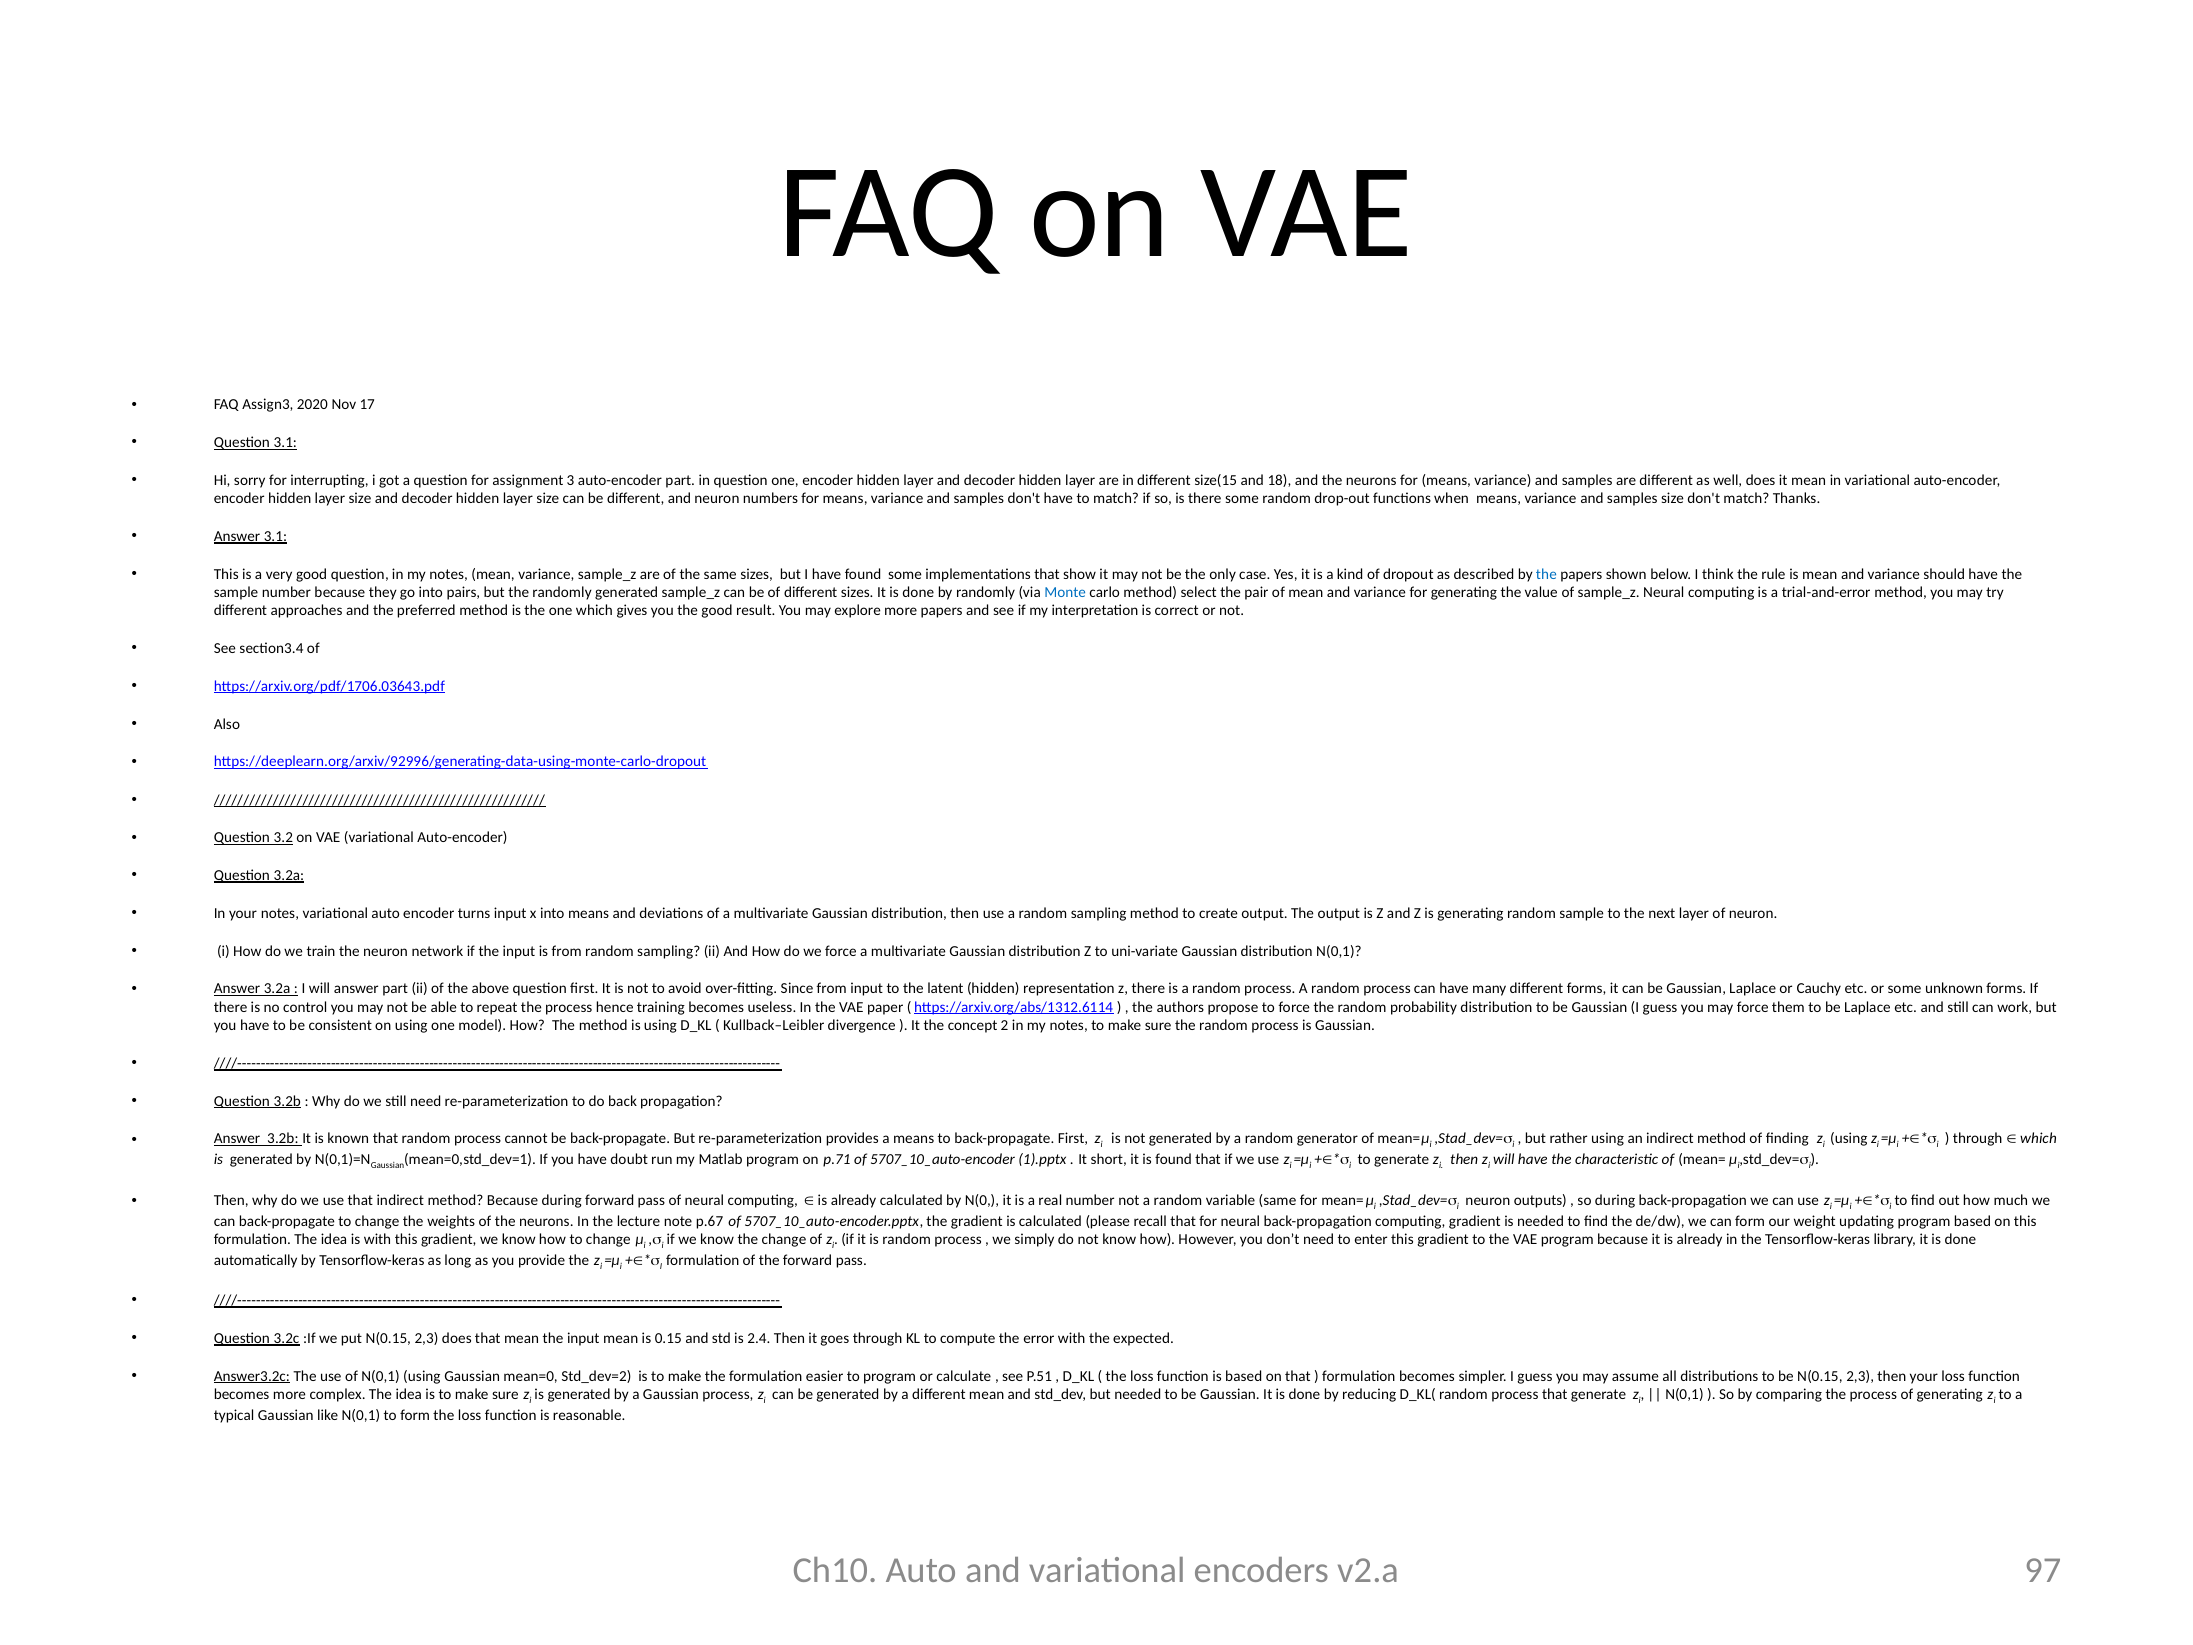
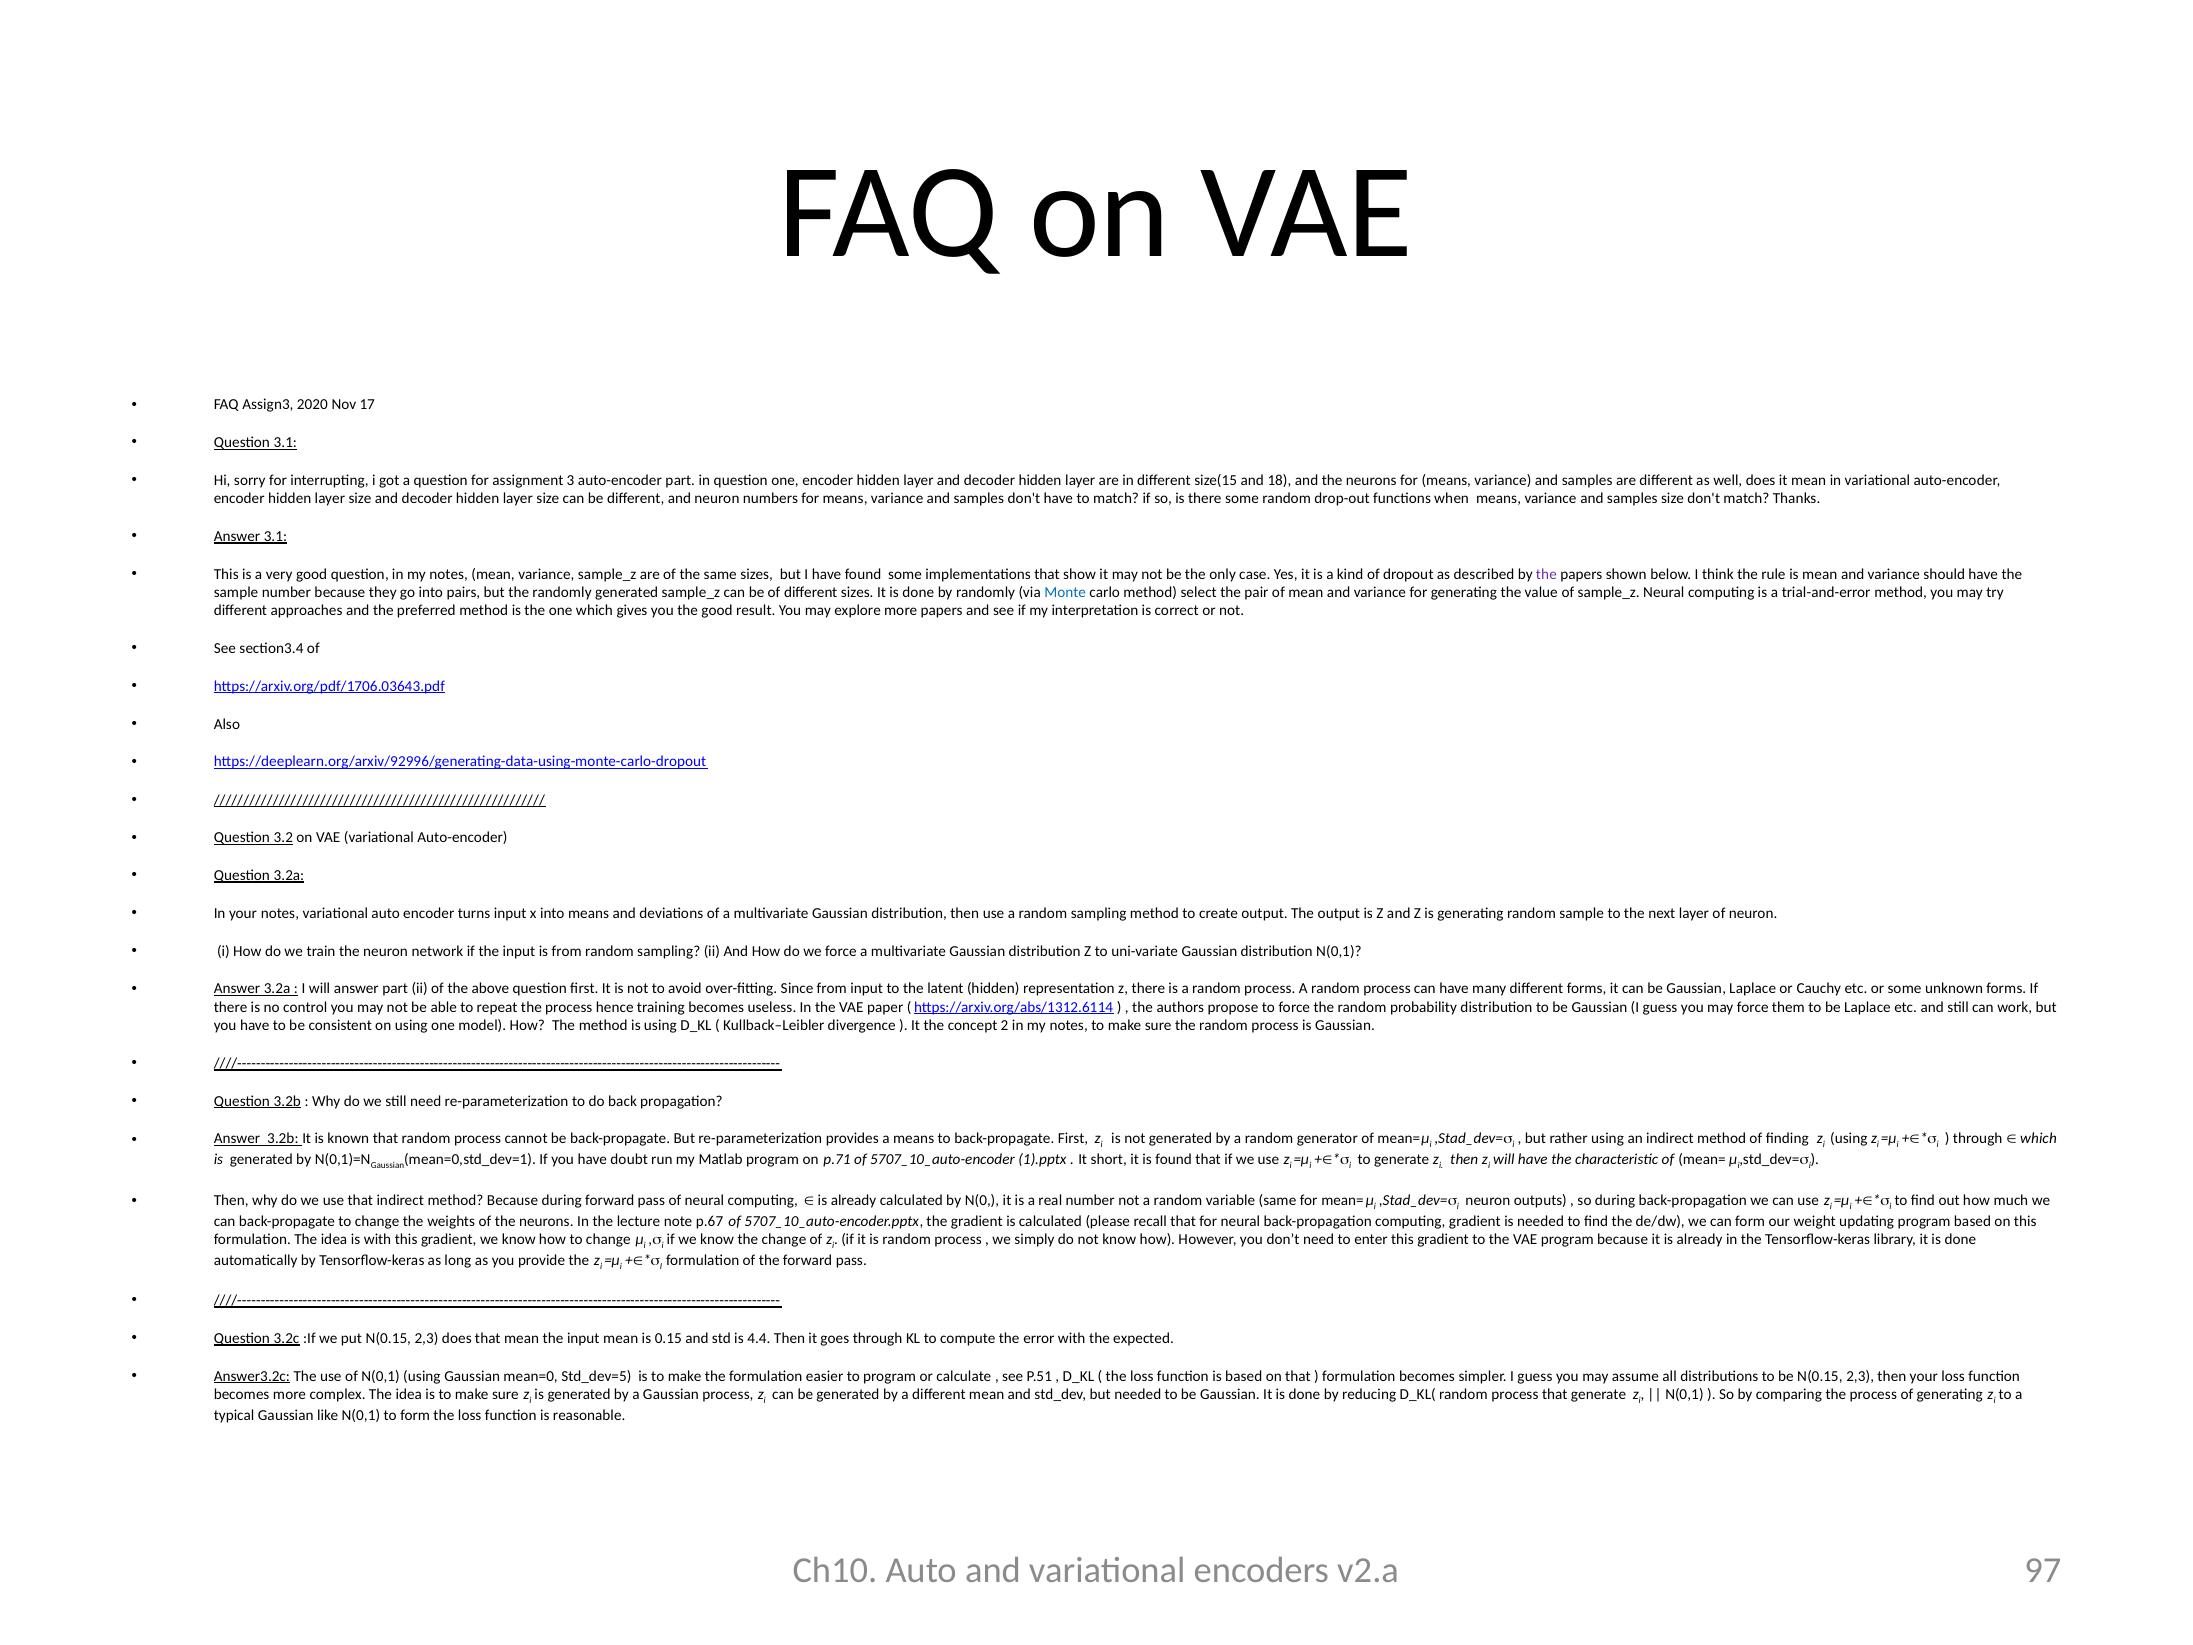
the at (1546, 574) colour: blue -> purple
2.4: 2.4 -> 4.4
Std_dev=2: Std_dev=2 -> Std_dev=5
